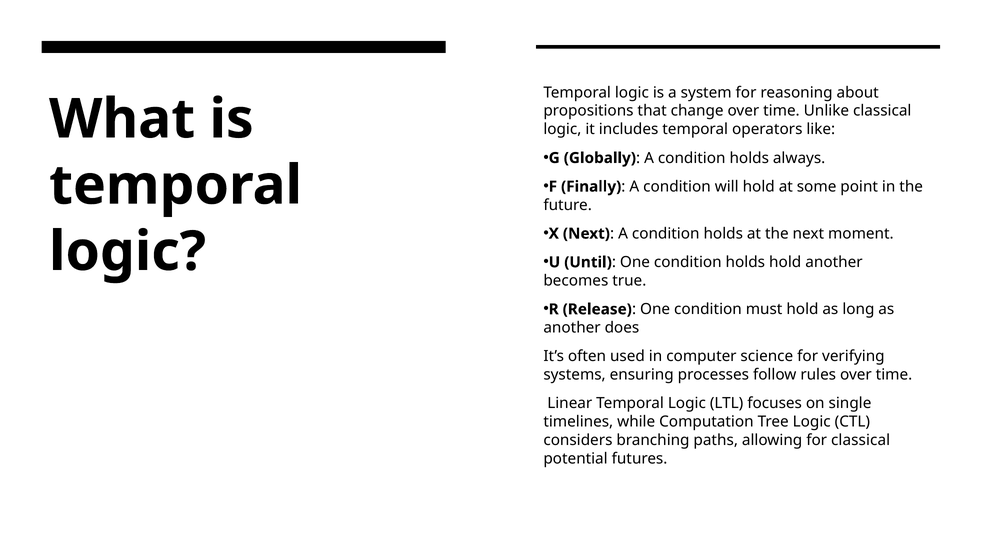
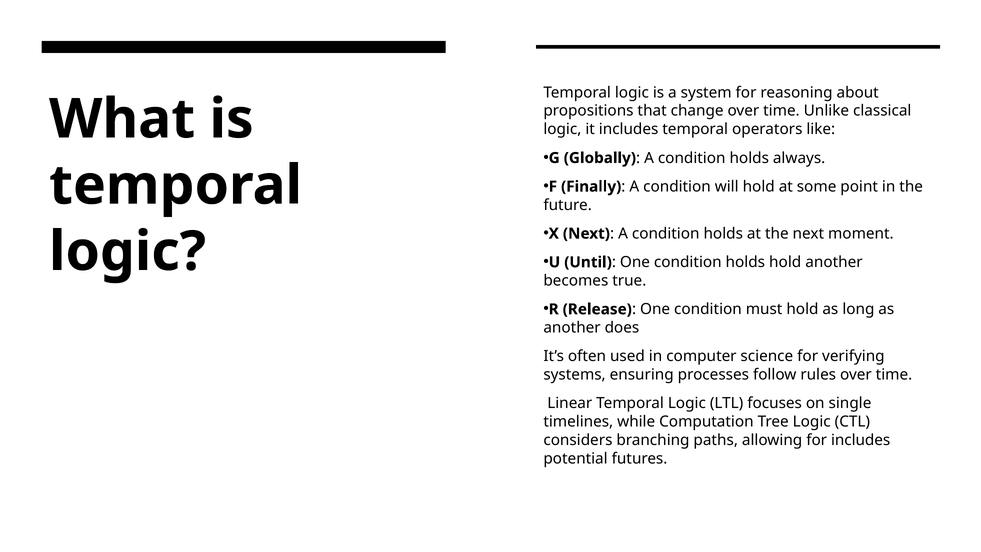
for classical: classical -> includes
